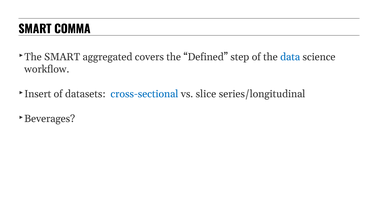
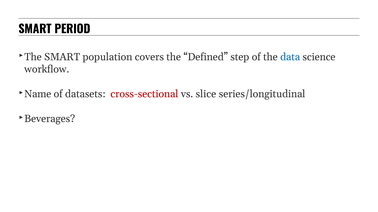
COMMA: COMMA -> PERIOD
aggregated: aggregated -> population
Insert: Insert -> Name
cross-sectional colour: blue -> red
